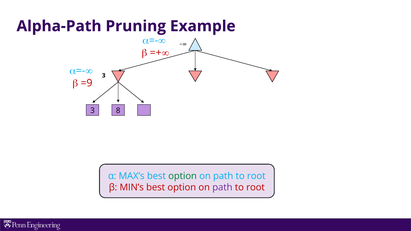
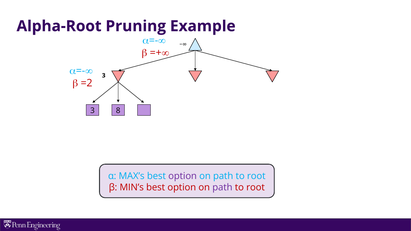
Alpha-Path: Alpha-Path -> Alpha-Root
=9: =9 -> =2
option at (183, 176) colour: green -> purple
